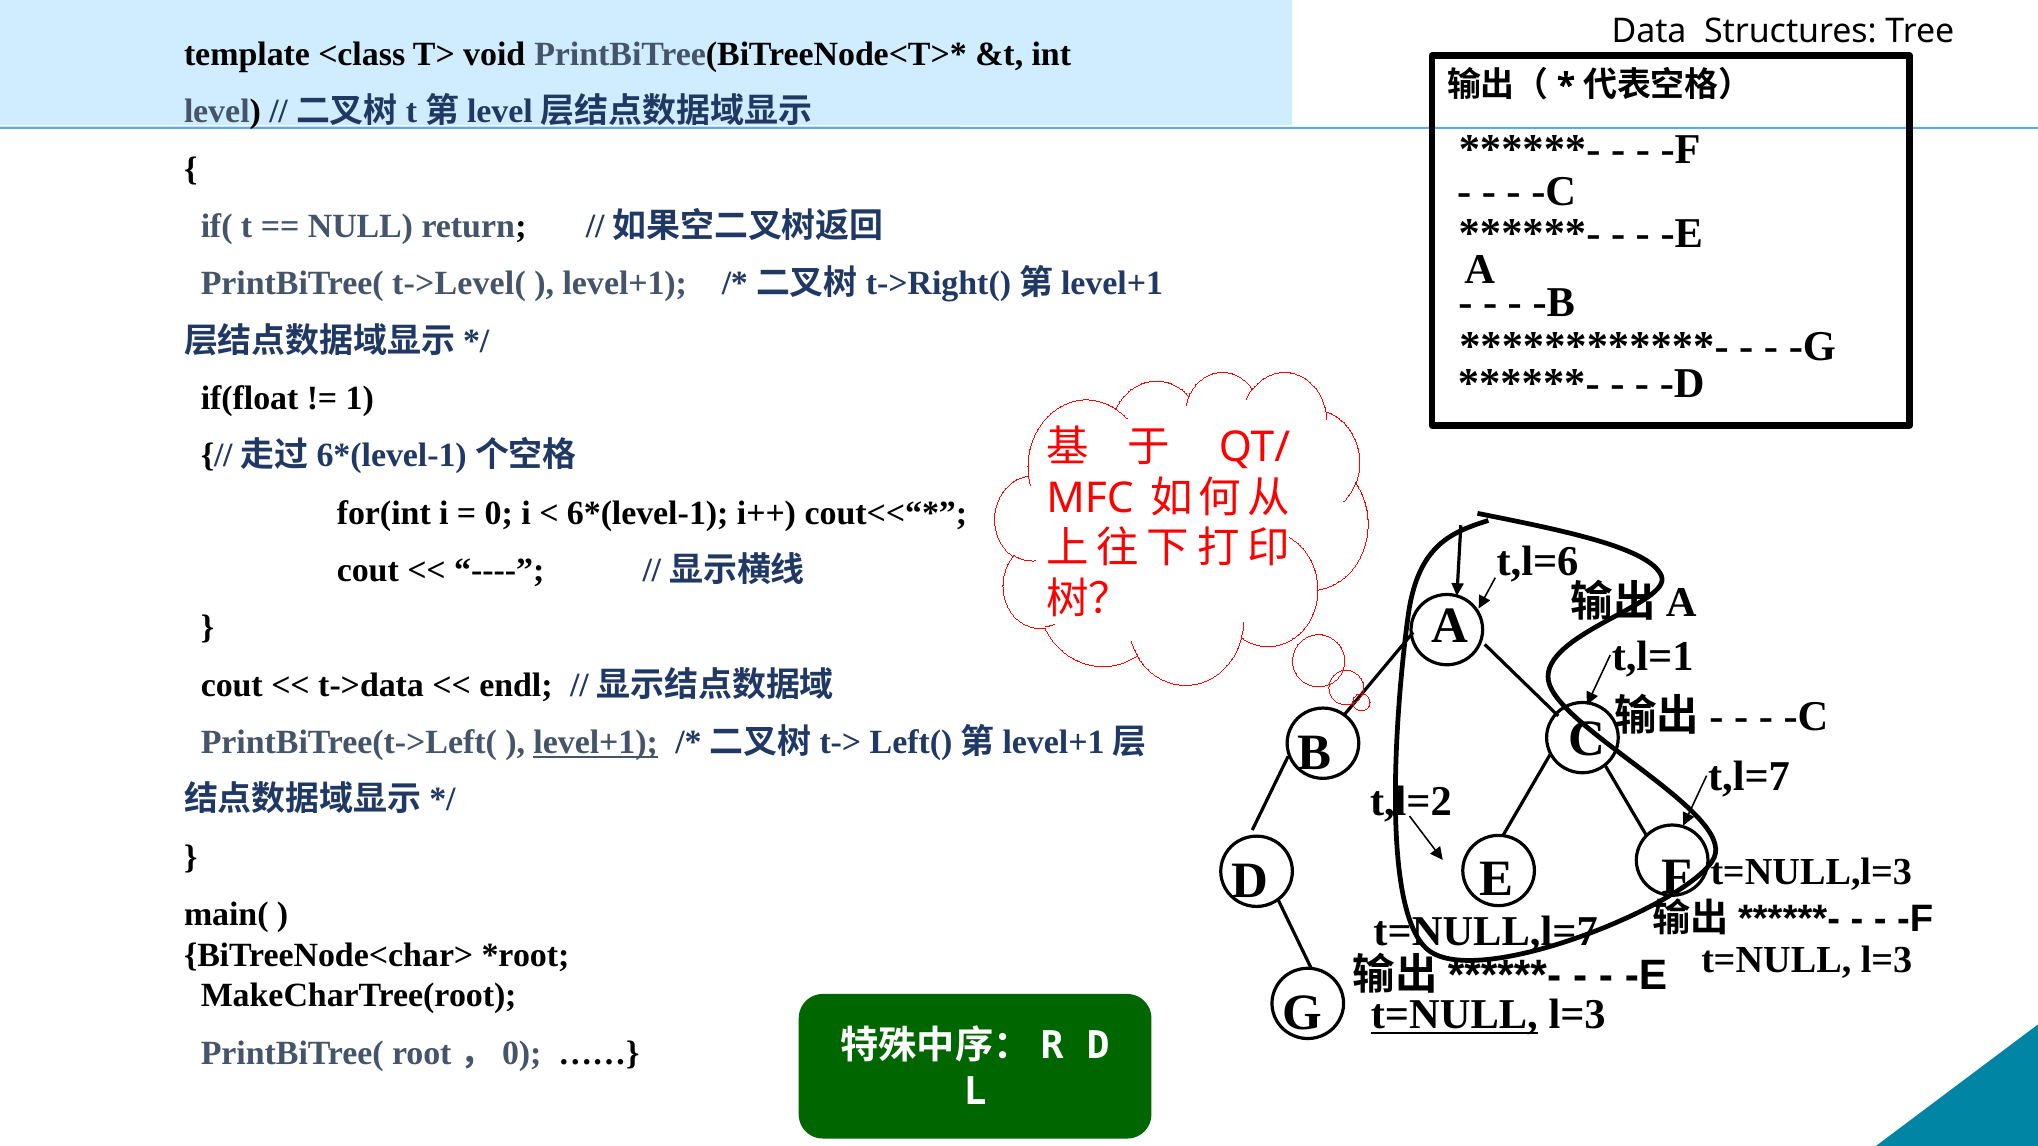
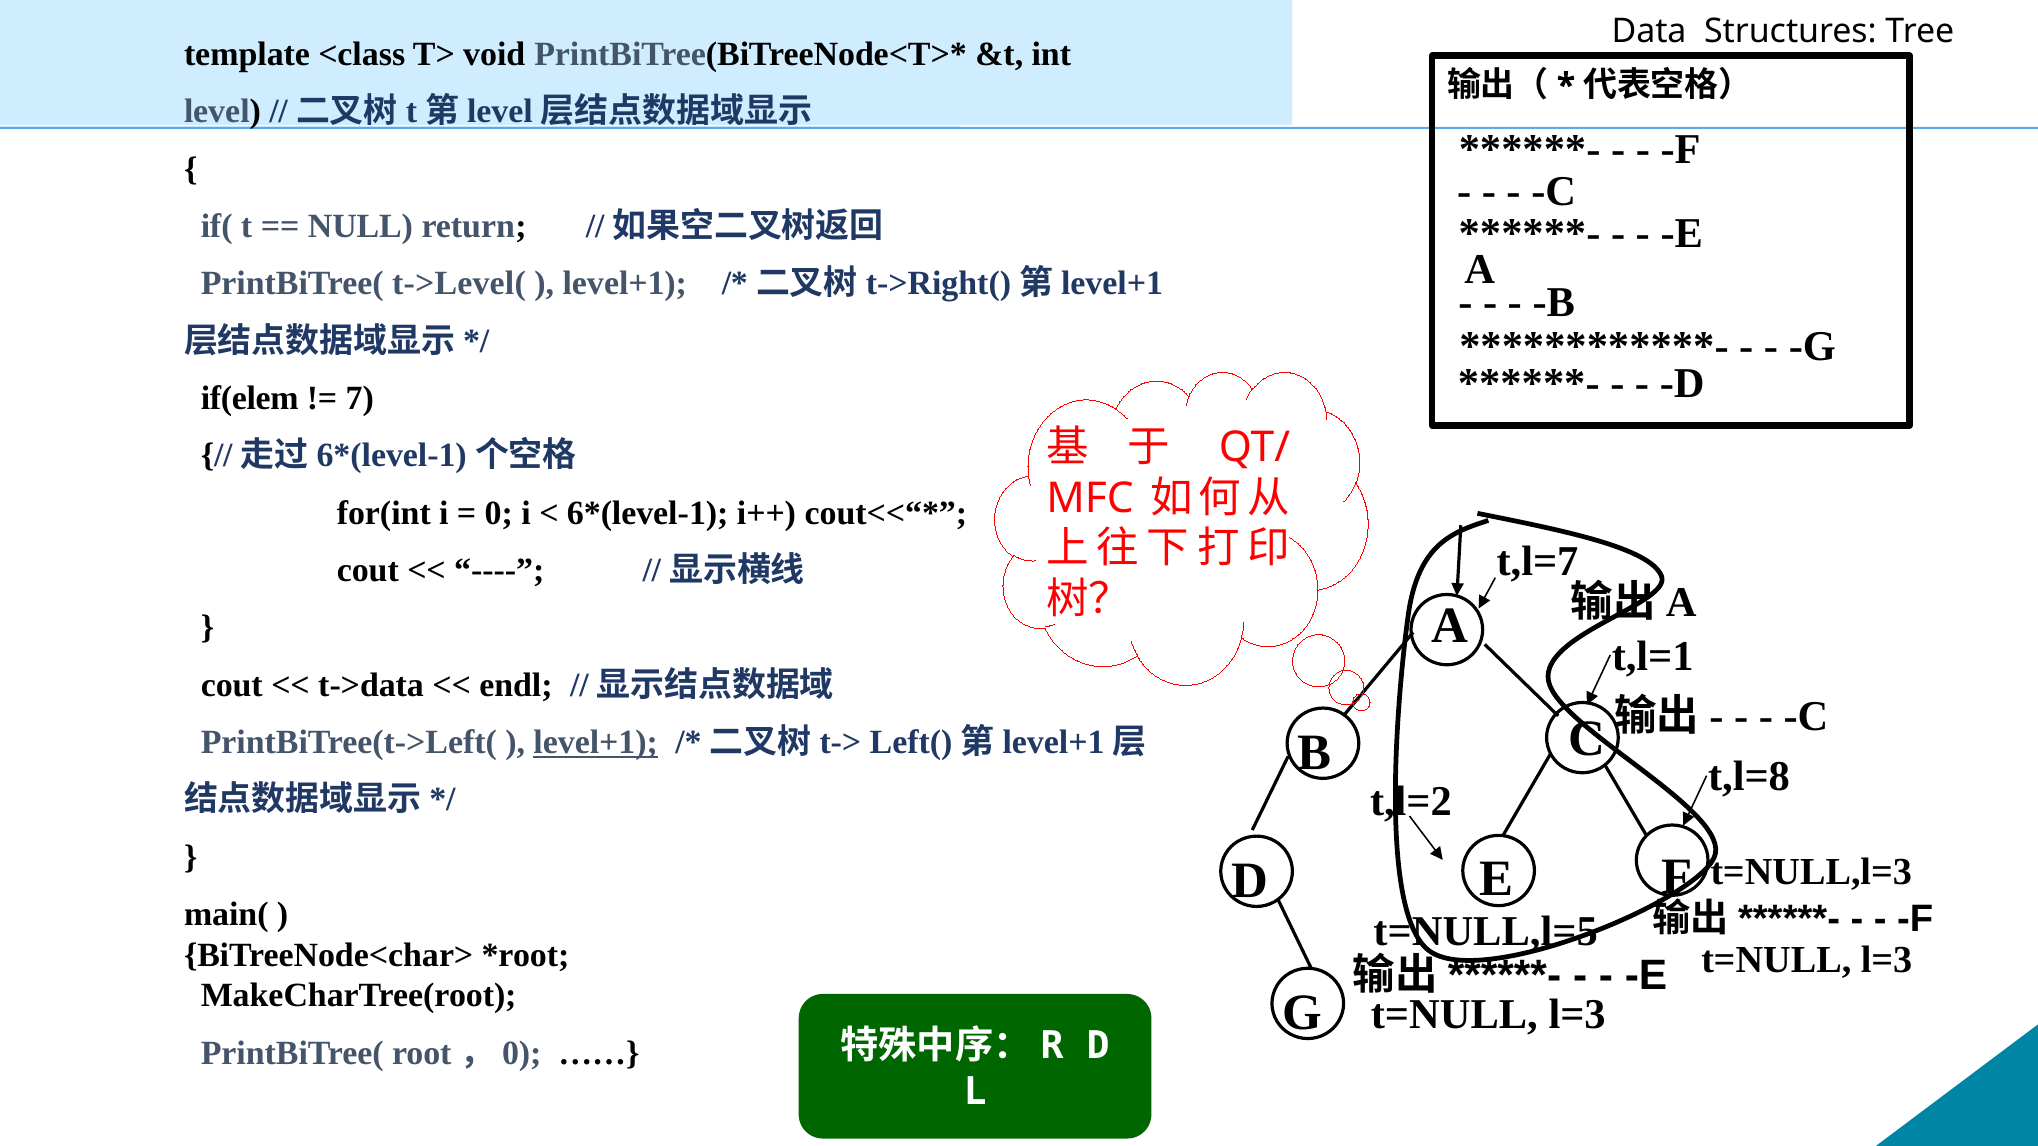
if(float: if(float -> if(elem
1: 1 -> 7
t,l=6: t,l=6 -> t,l=7
t,l=7: t,l=7 -> t,l=8
t=NULL,l=7: t=NULL,l=7 -> t=NULL,l=5
t=NULL at (1454, 1015) underline: present -> none
